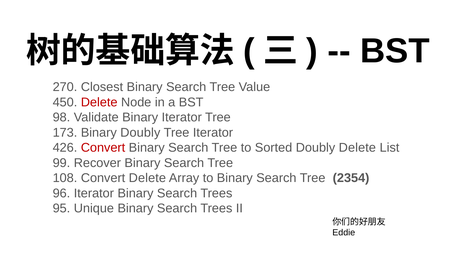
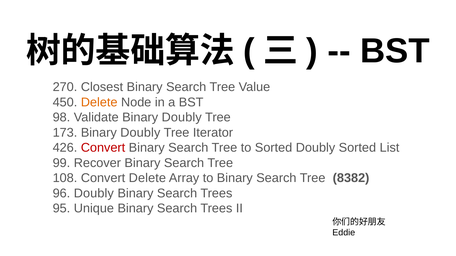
Delete at (99, 102) colour: red -> orange
Validate Binary Iterator: Iterator -> Doubly
Doubly Delete: Delete -> Sorted
2354: 2354 -> 8382
96 Iterator: Iterator -> Doubly
